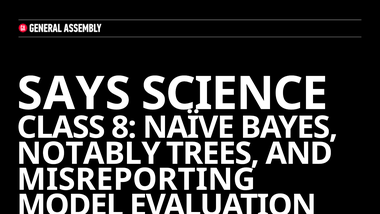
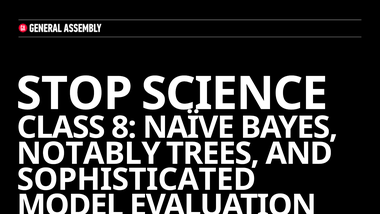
SAYS: SAYS -> STOP
MISREPORTING: MISREPORTING -> SOPHISTICATED
